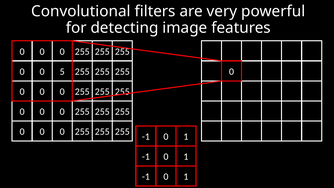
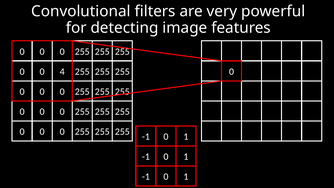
5: 5 -> 4
